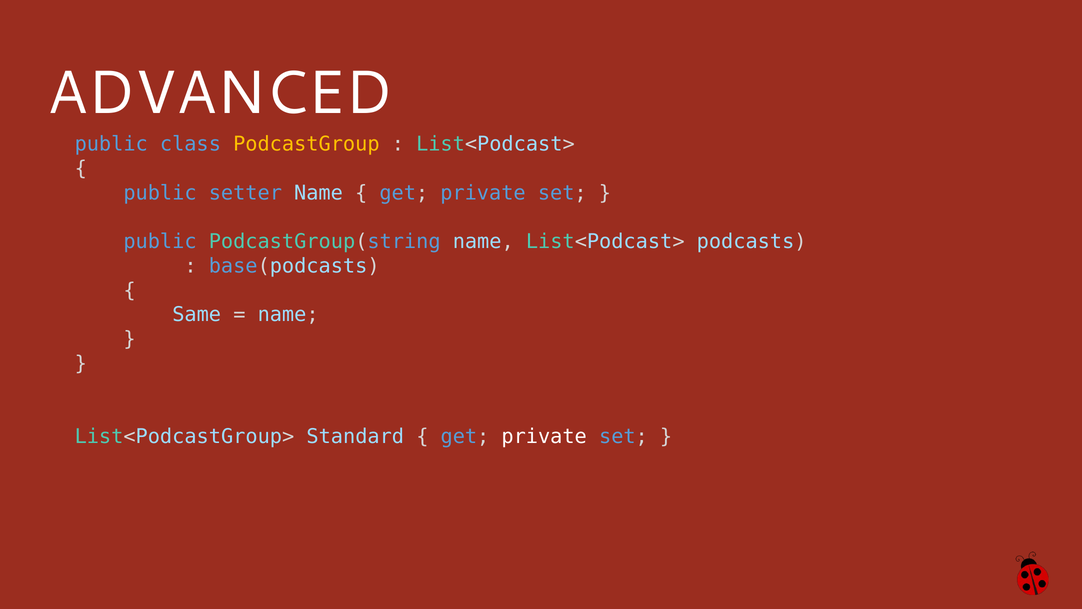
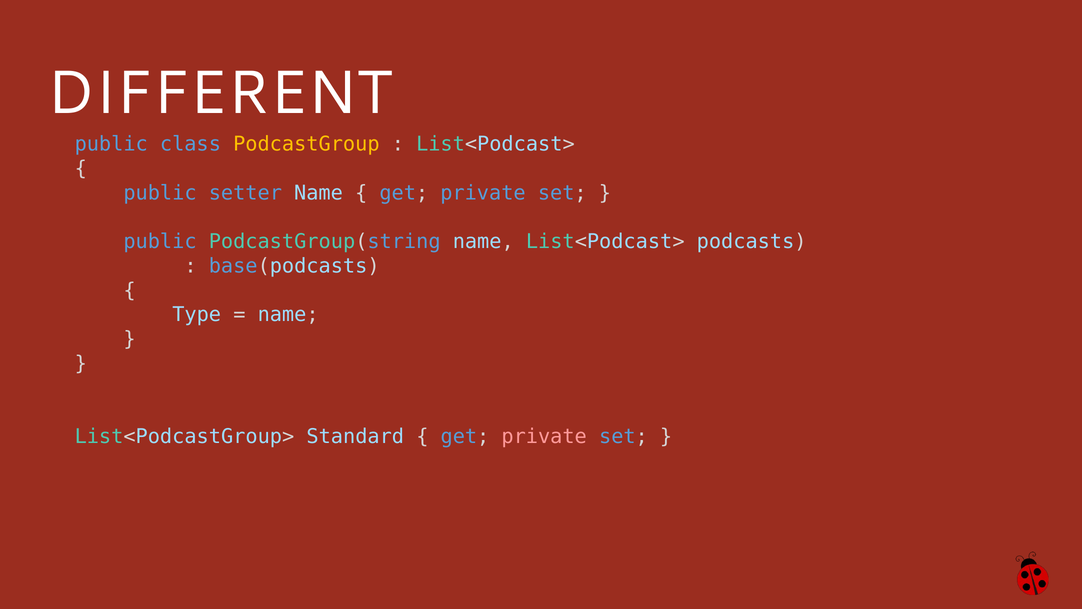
ADVANCED: ADVANCED -> DIFFERENT
Same: Same -> Type
private at (544, 436) colour: white -> pink
